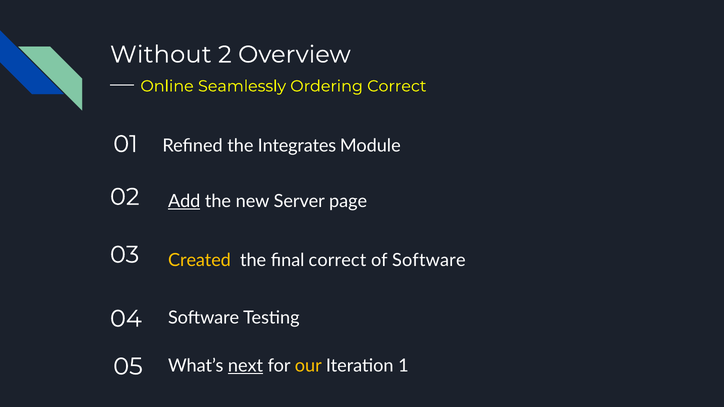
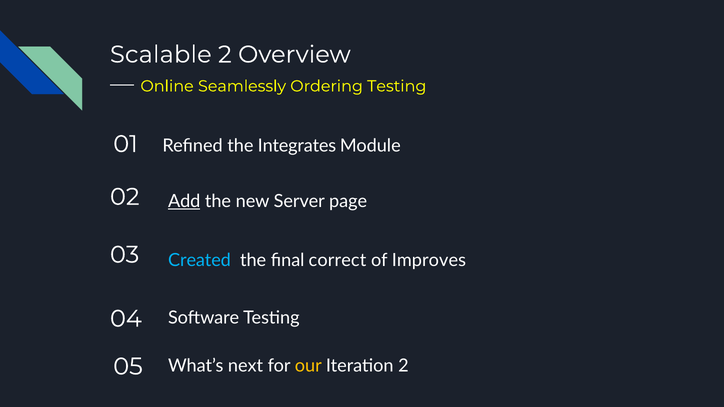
Without: Without -> Scalable
Ordering Correct: Correct -> Testing
Created colour: yellow -> light blue
of Software: Software -> Improves
next underline: present -> none
Iteration 1: 1 -> 2
